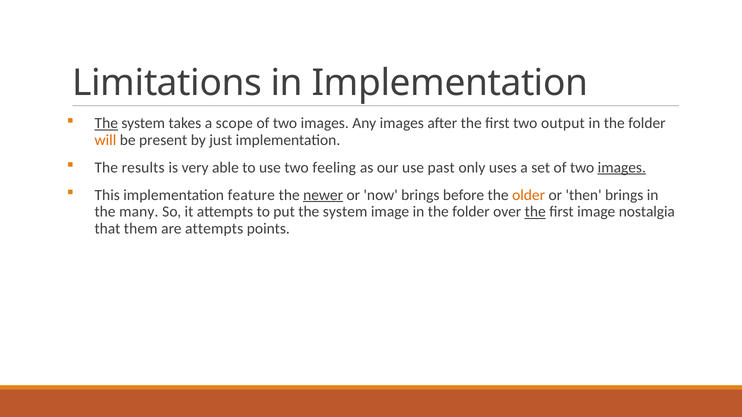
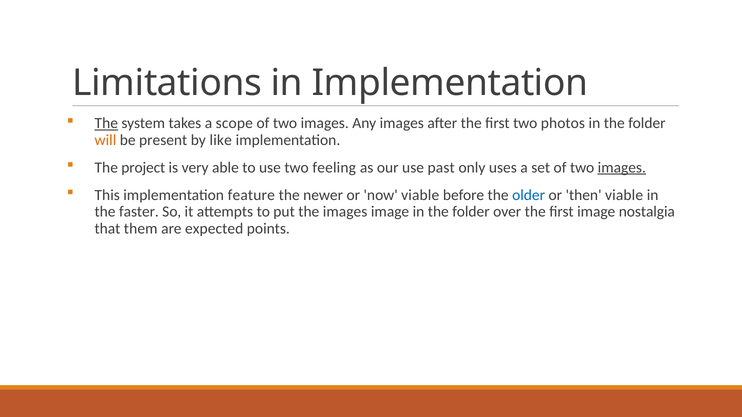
output: output -> photos
just: just -> like
results: results -> project
newer underline: present -> none
now brings: brings -> viable
older colour: orange -> blue
then brings: brings -> viable
many: many -> faster
put the system: system -> images
the at (535, 212) underline: present -> none
are attempts: attempts -> expected
